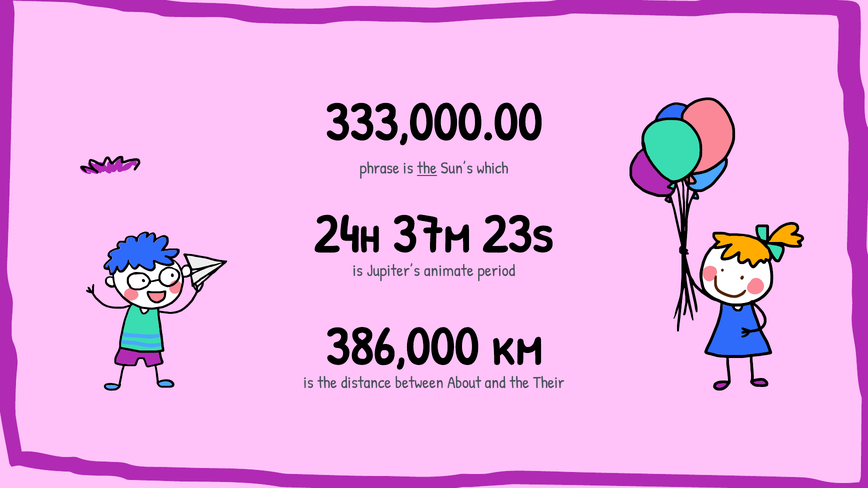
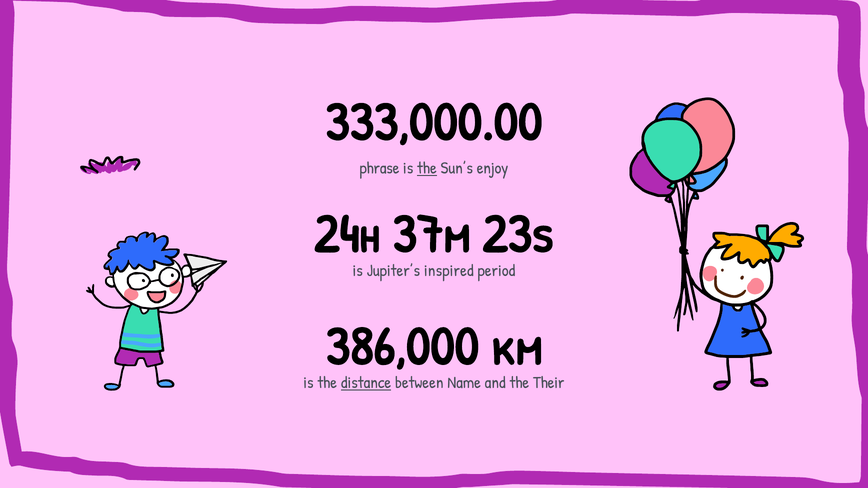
which: which -> enjoy
animate: animate -> inspired
distance underline: none -> present
About: About -> Name
